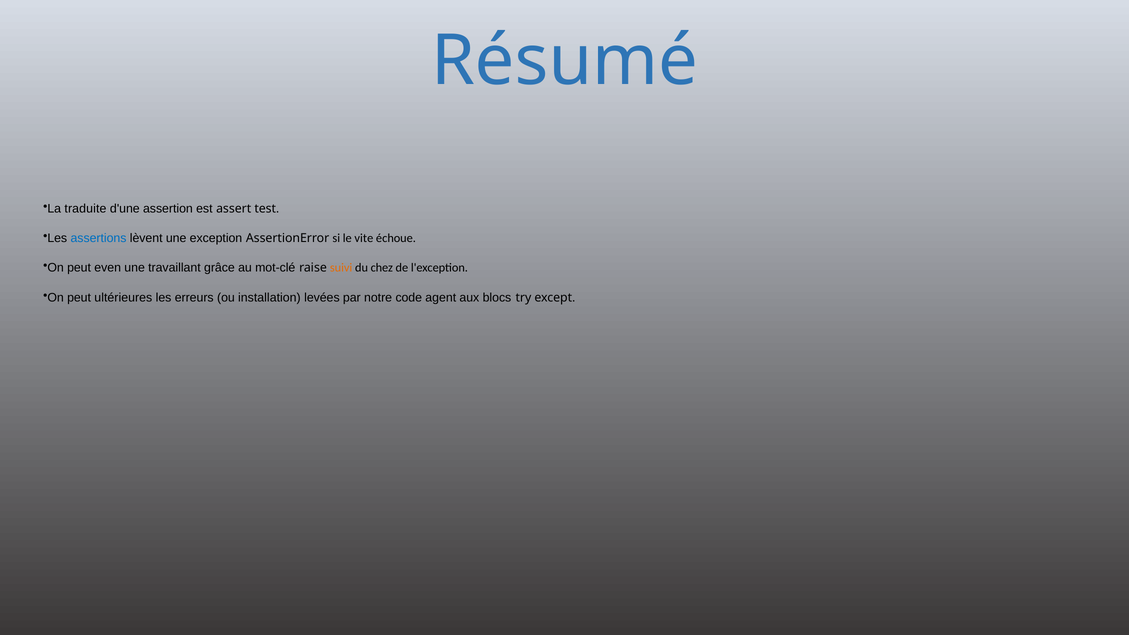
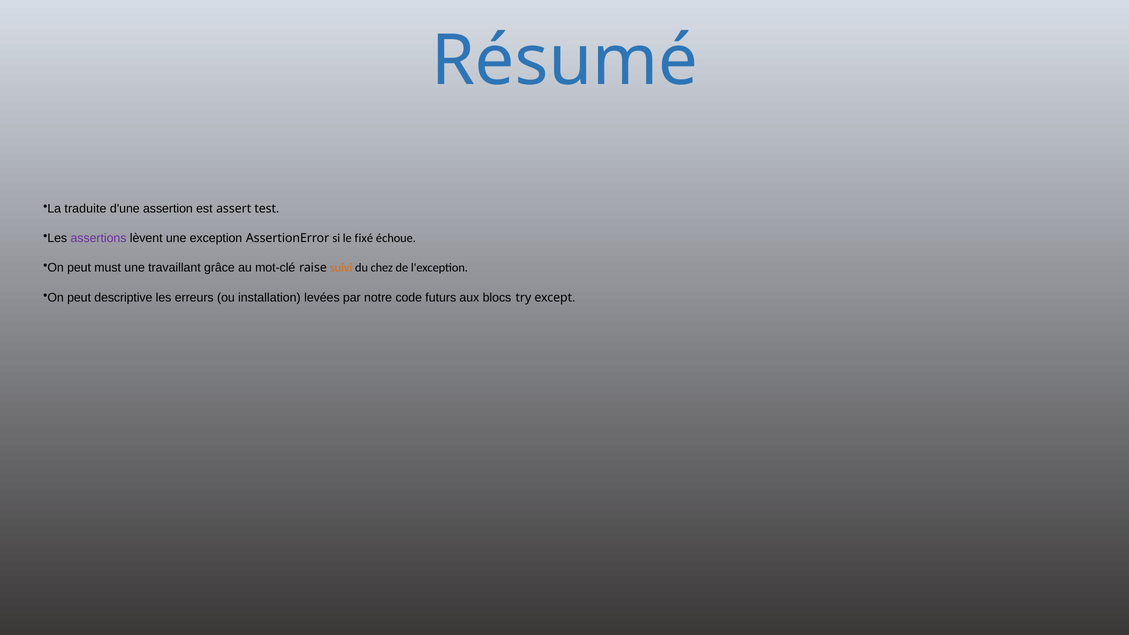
assertions colour: blue -> purple
vite: vite -> fixé
even: even -> must
ultérieures: ultérieures -> descriptive
agent: agent -> futurs
